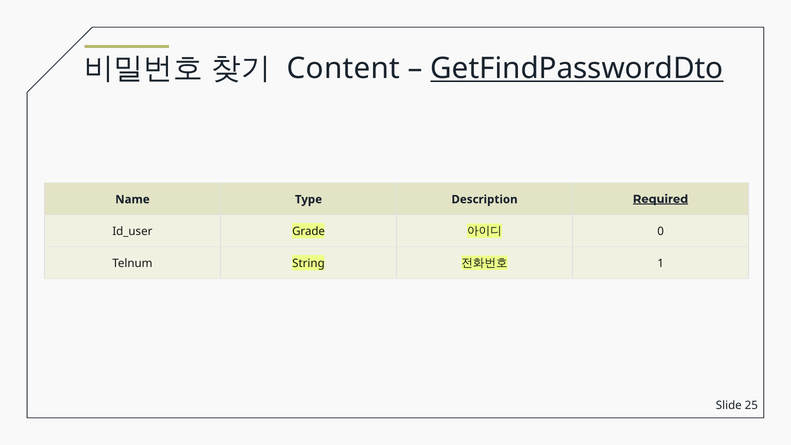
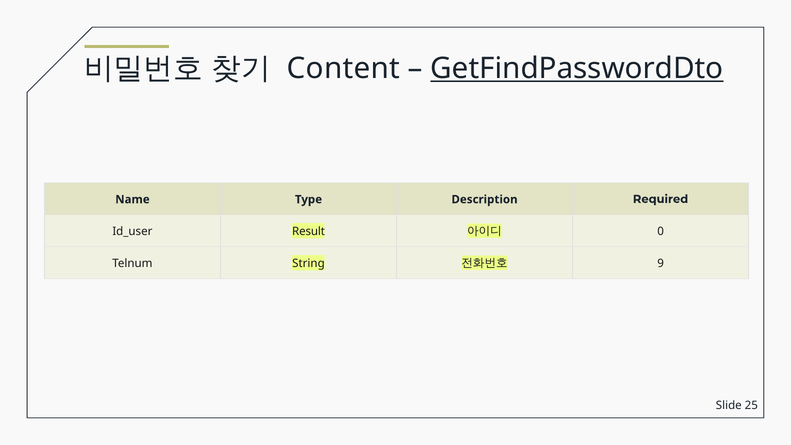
Required underline: present -> none
Grade: Grade -> Result
1: 1 -> 9
